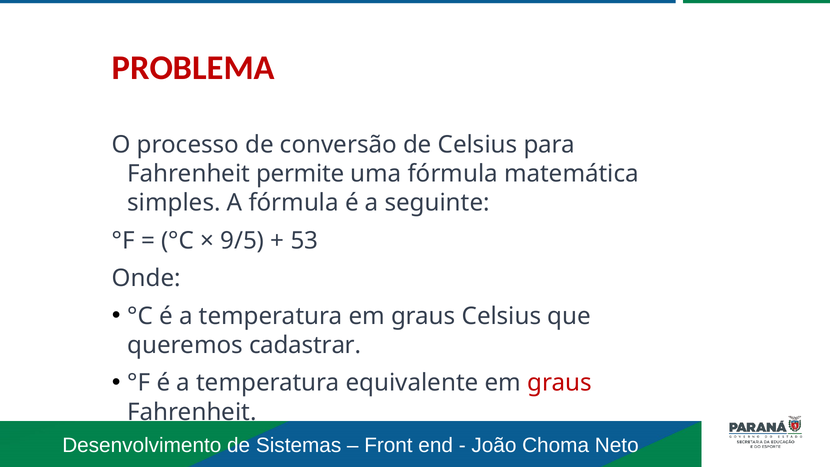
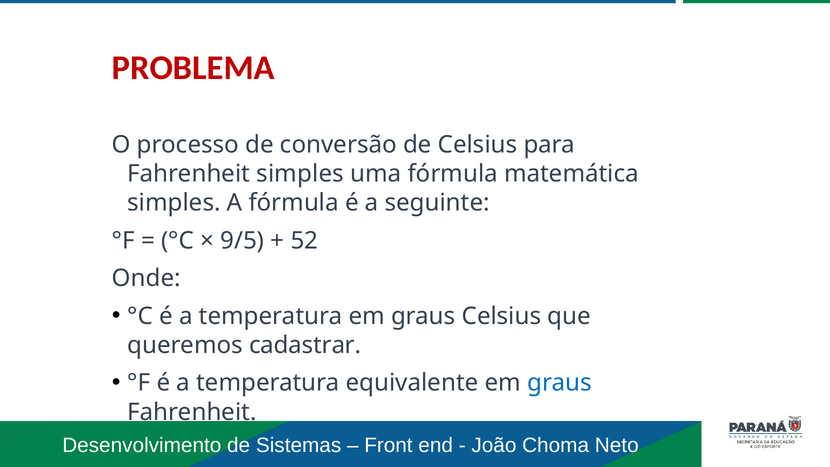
Fahrenheit permite: permite -> simples
53: 53 -> 52
graus at (560, 383) colour: red -> blue
